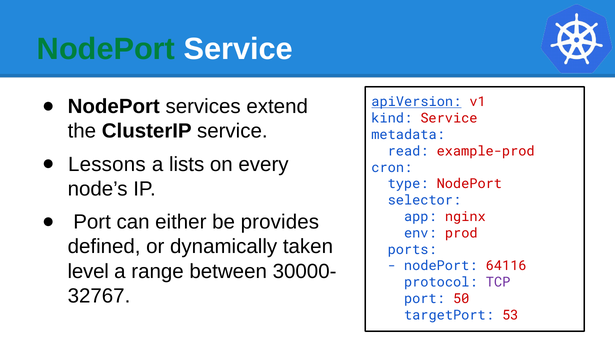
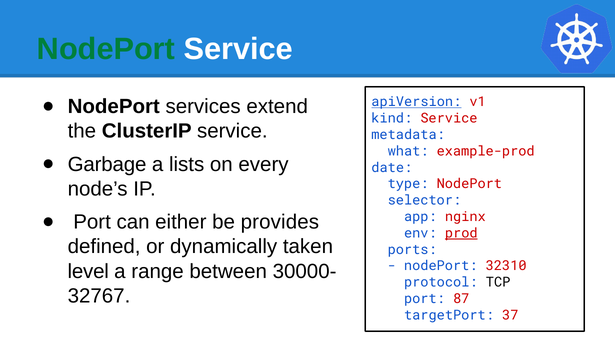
read: read -> what
Lessons: Lessons -> Garbage
cron: cron -> date
prod underline: none -> present
64116: 64116 -> 32310
TCP colour: purple -> black
50: 50 -> 87
53: 53 -> 37
